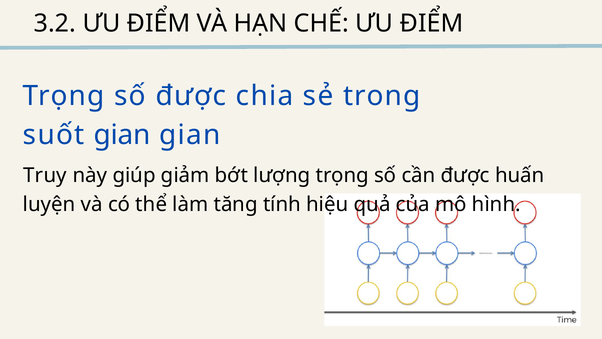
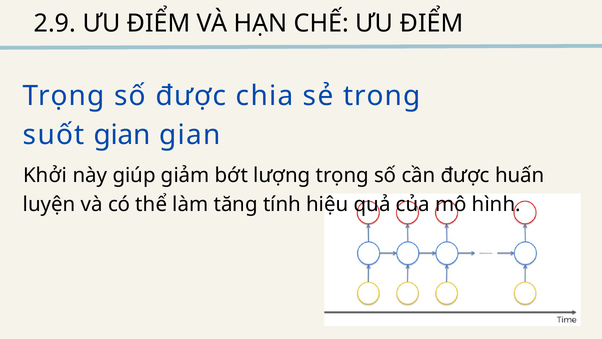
3.2: 3.2 -> 2.9
Truy: Truy -> Khởi
